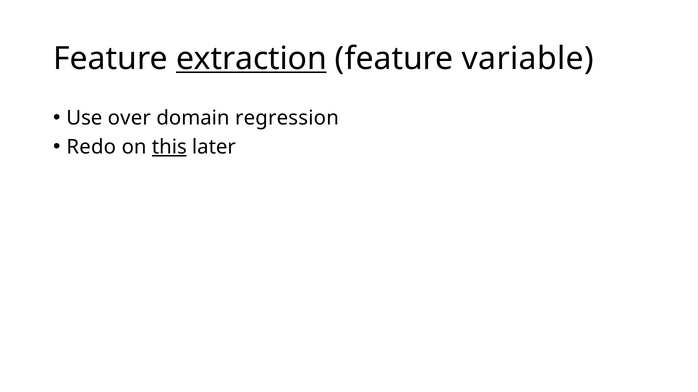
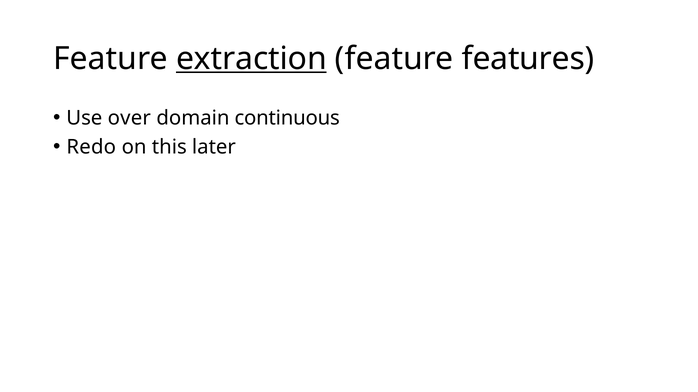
variable: variable -> features
regression: regression -> continuous
this underline: present -> none
